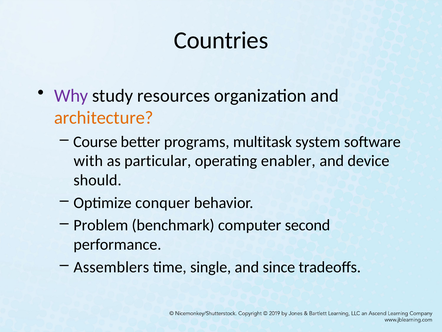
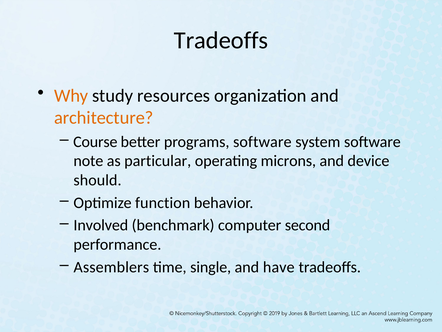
Countries at (221, 40): Countries -> Tradeoffs
Why colour: purple -> orange
programs multitask: multitask -> software
with: with -> note
enabler: enabler -> microns
conquer: conquer -> function
Problem: Problem -> Involved
since: since -> have
